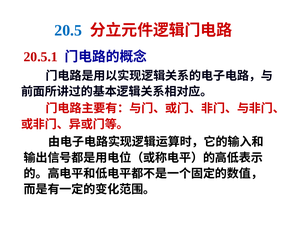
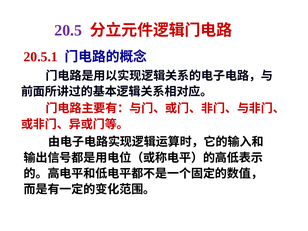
20.5 colour: blue -> purple
